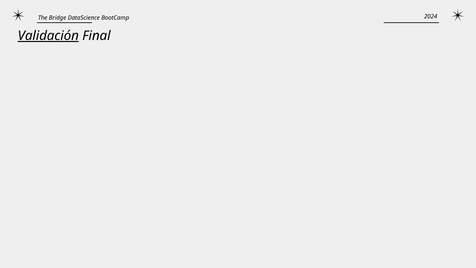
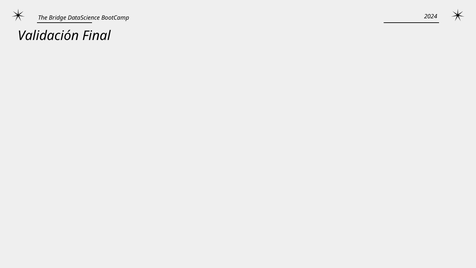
Validación underline: present -> none
